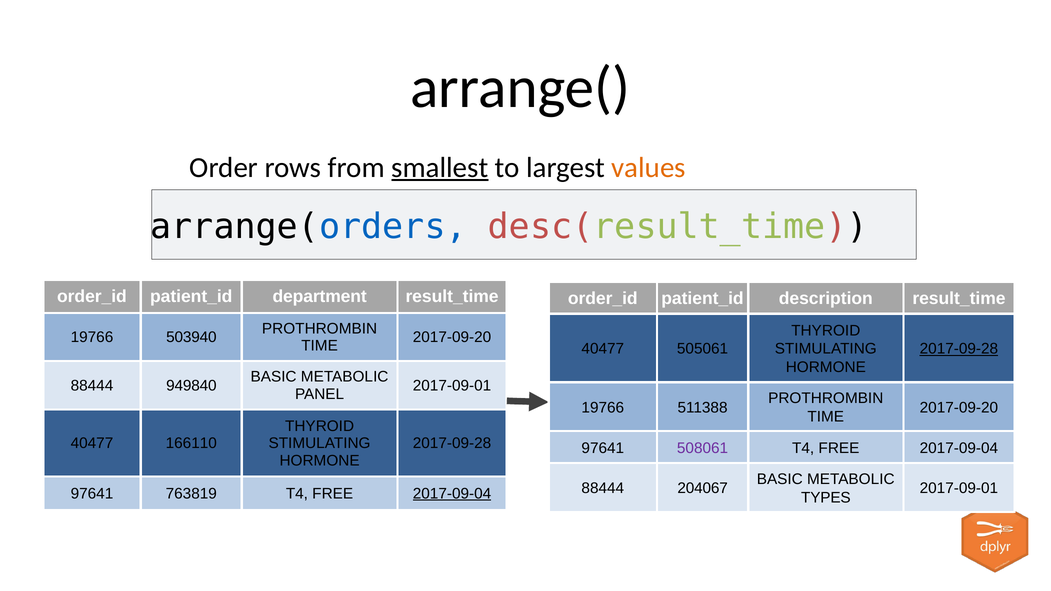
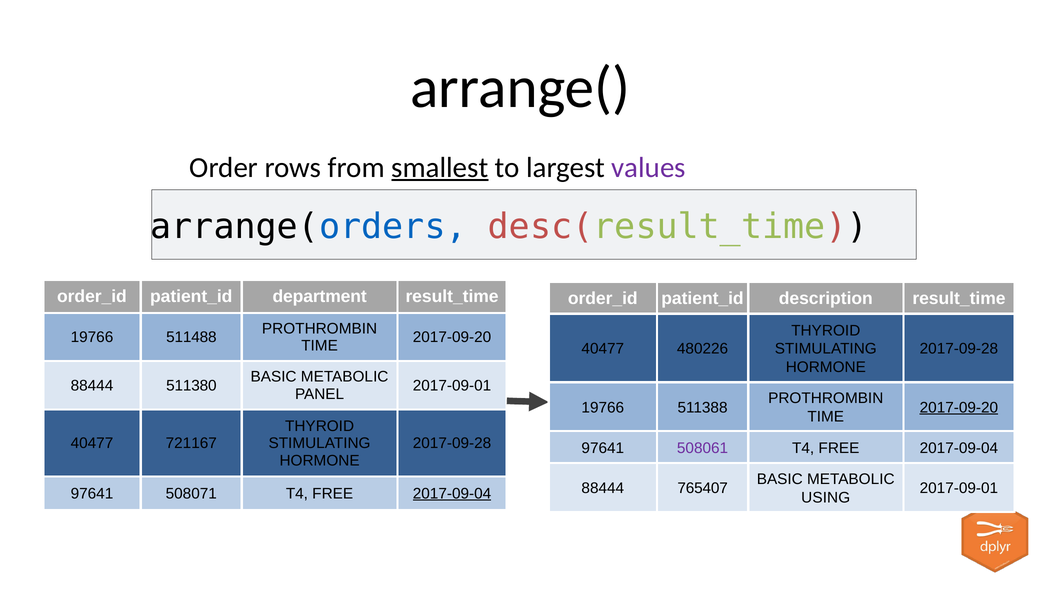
values colour: orange -> purple
503940: 503940 -> 511488
505061: 505061 -> 480226
2017-09-28 at (959, 349) underline: present -> none
949840: 949840 -> 511380
2017-09-20 at (959, 408) underline: none -> present
166110: 166110 -> 721167
204067: 204067 -> 765407
763819: 763819 -> 508071
TYPES: TYPES -> USING
